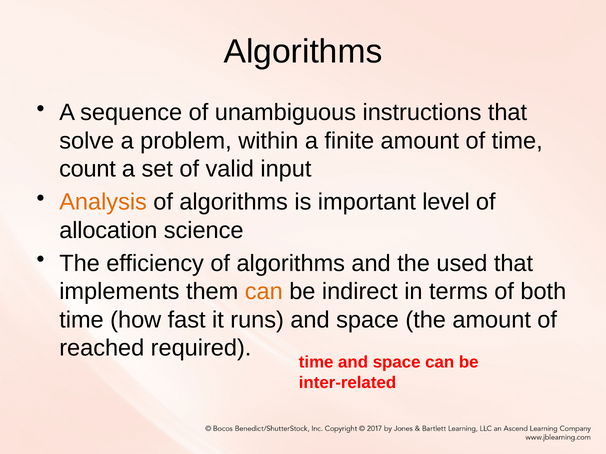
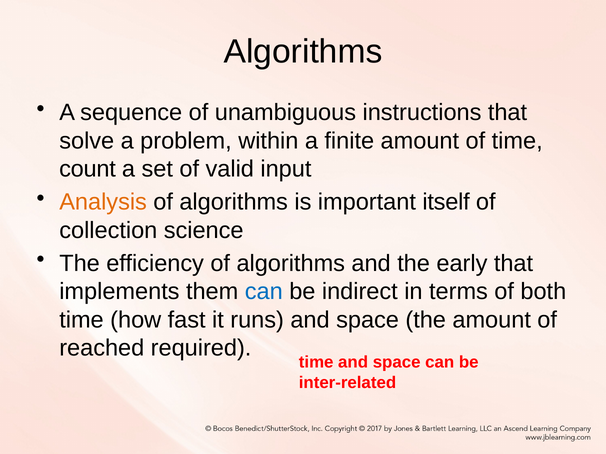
level: level -> itself
allocation: allocation -> collection
used: used -> early
can at (264, 292) colour: orange -> blue
